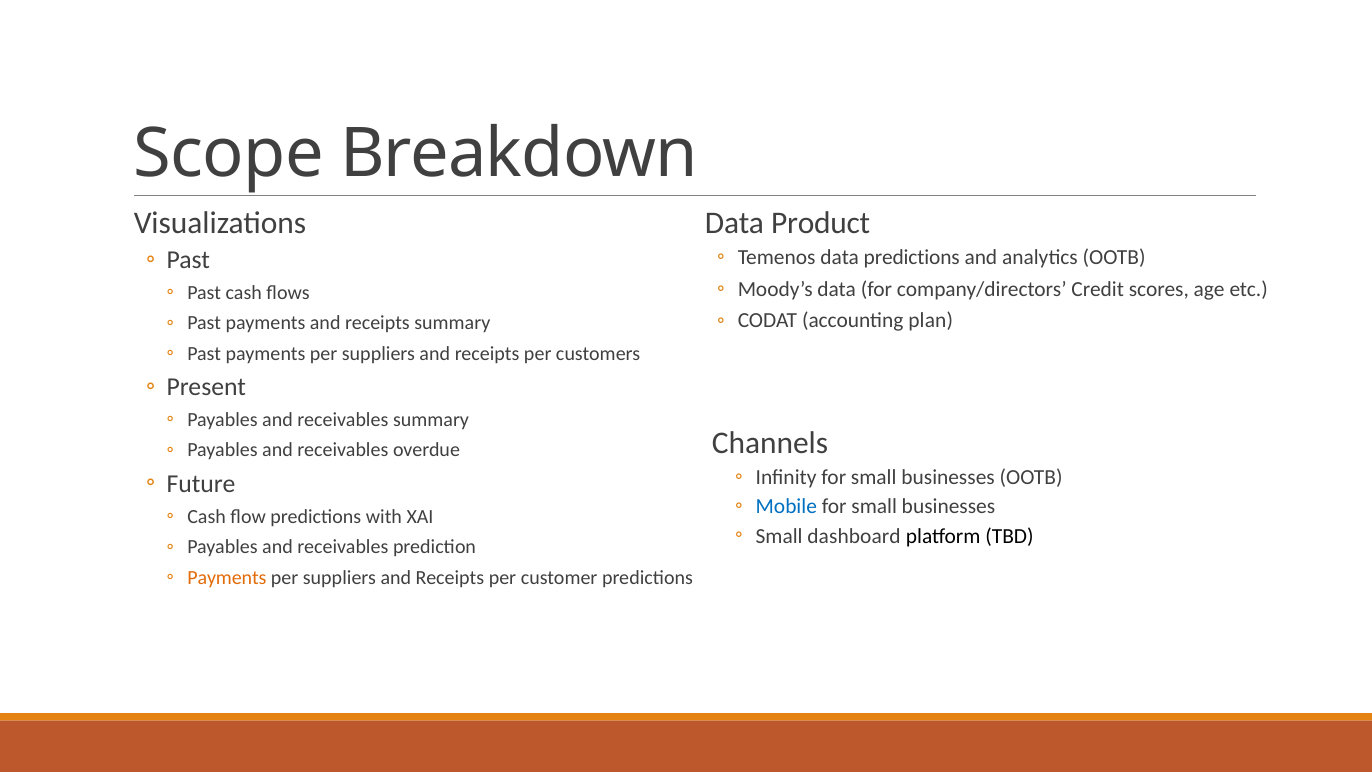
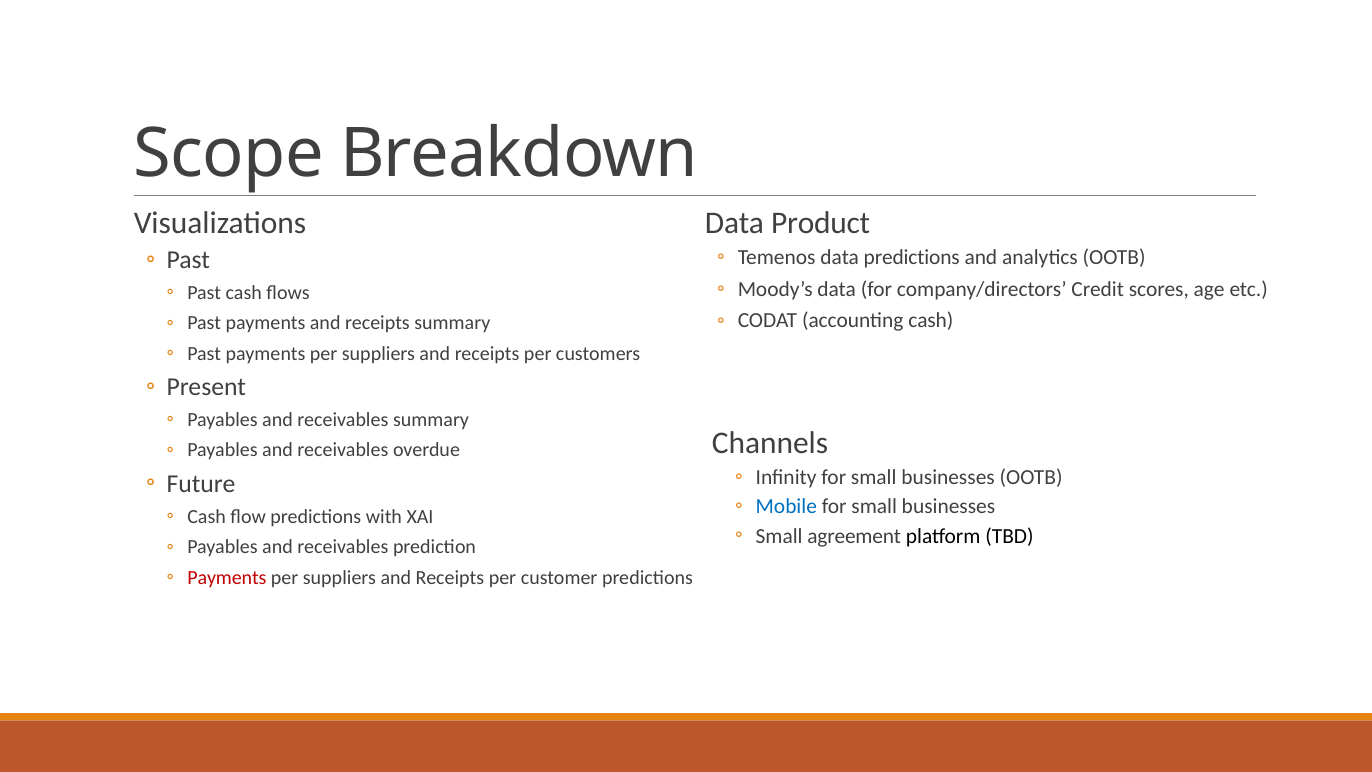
accounting plan: plan -> cash
dashboard: dashboard -> agreement
Payments at (227, 577) colour: orange -> red
